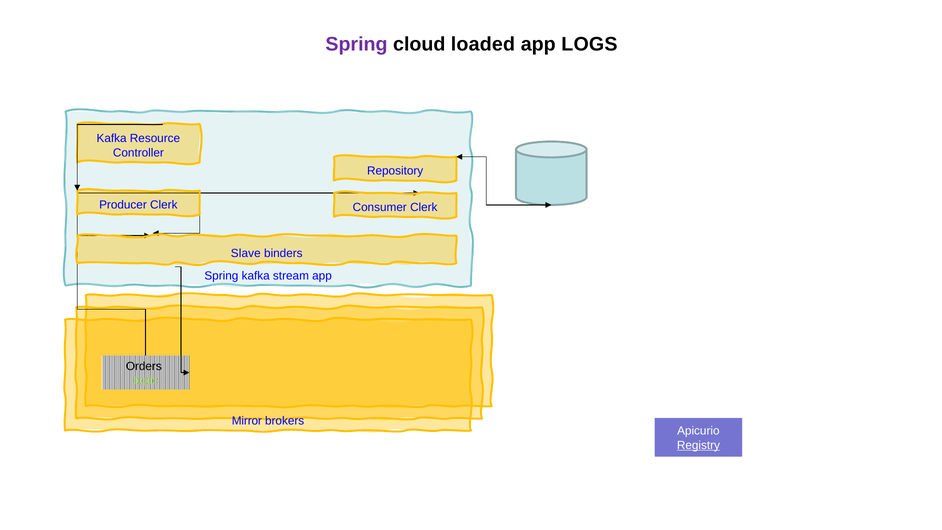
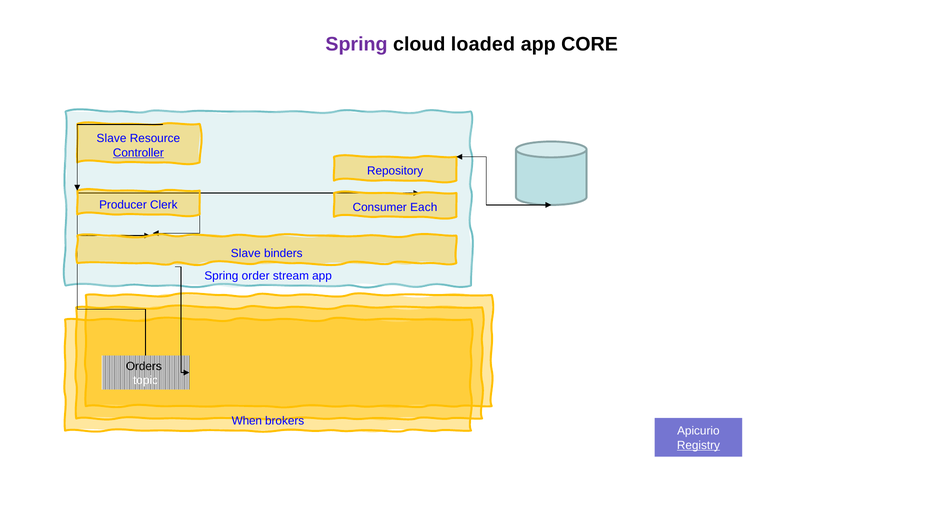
LOGS: LOGS -> CORE
Kafka at (112, 139): Kafka -> Slave
Controller underline: none -> present
Consumer Clerk: Clerk -> Each
Spring kafka: kafka -> order
topic colour: light green -> white
Mirror: Mirror -> When
